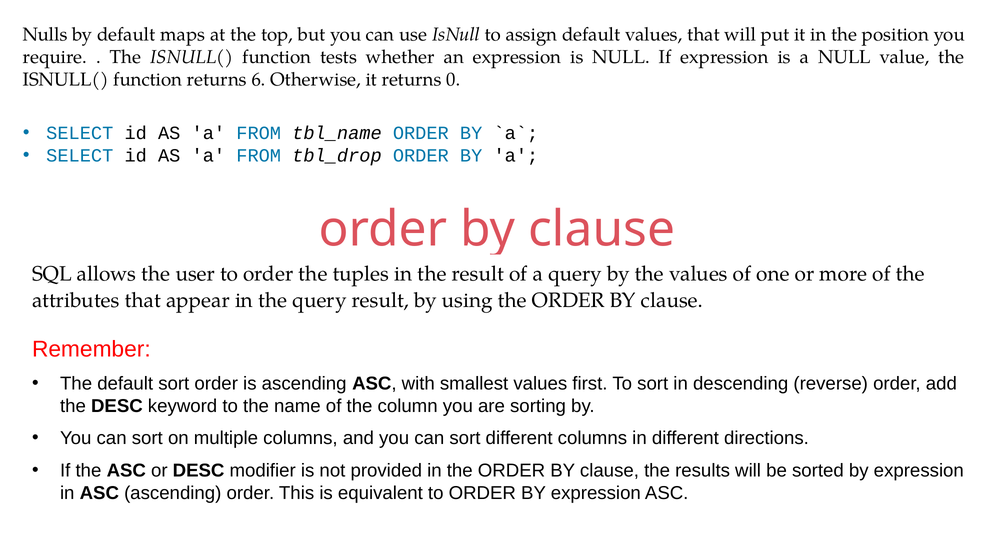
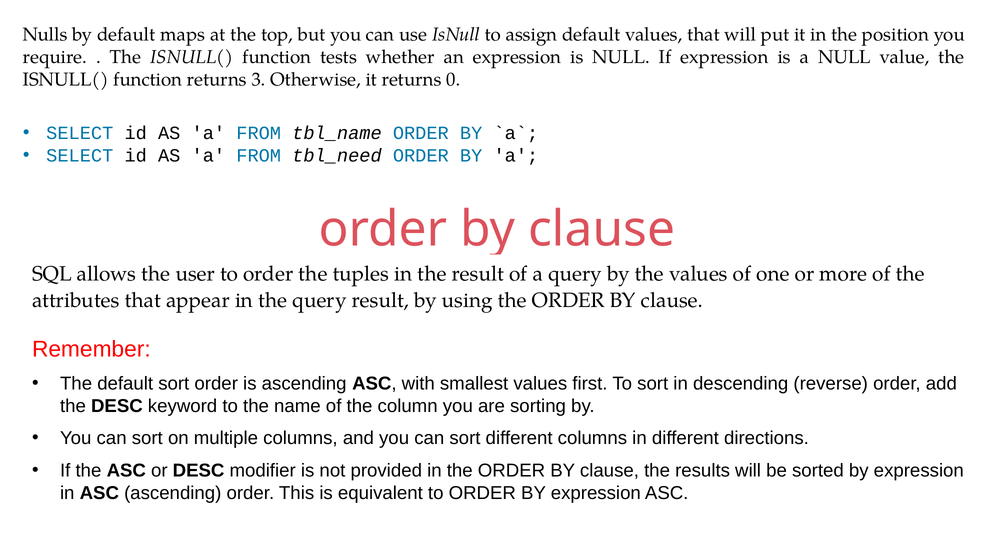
6: 6 -> 3
tbl_drop: tbl_drop -> tbl_need
